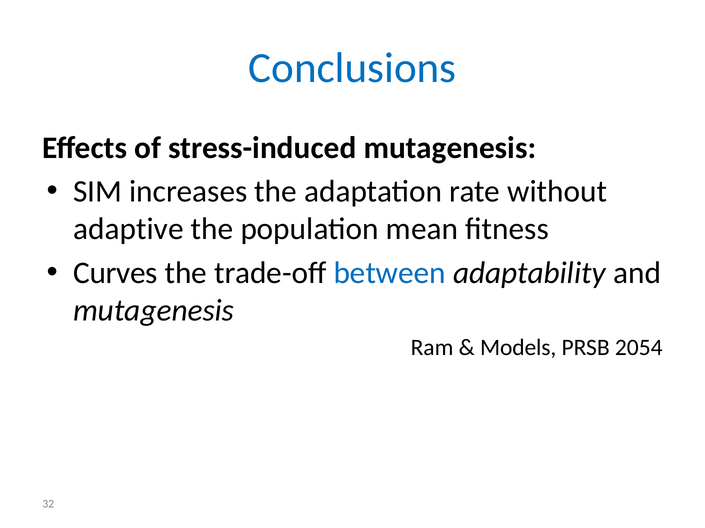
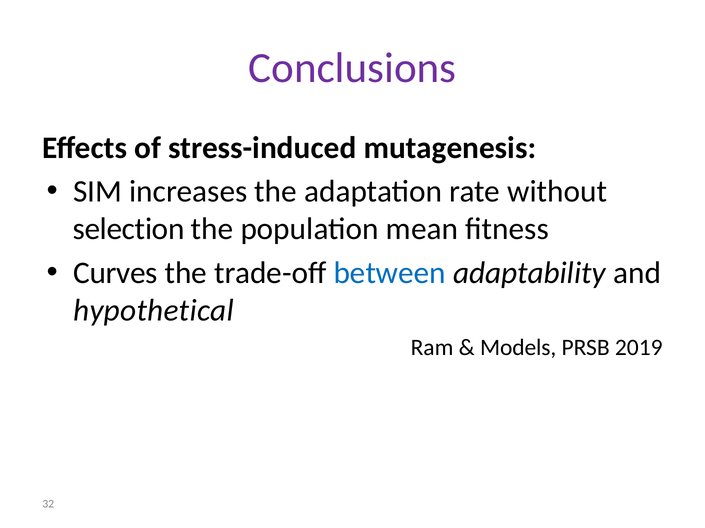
Conclusions colour: blue -> purple
adaptive: adaptive -> selection
mutagenesis: mutagenesis -> hypothetical
2054: 2054 -> 2019
